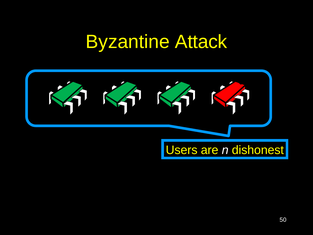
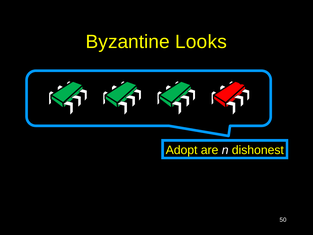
Attack: Attack -> Looks
Users: Users -> Adopt
